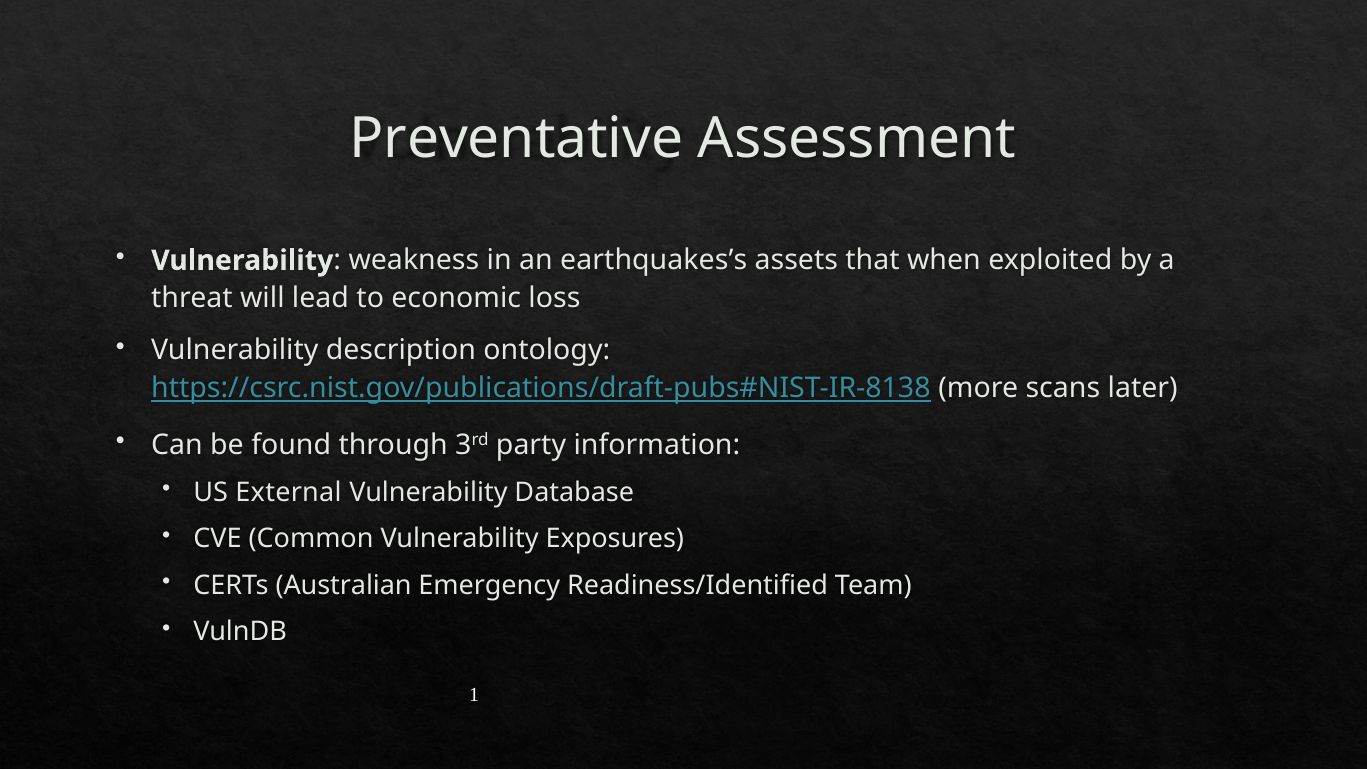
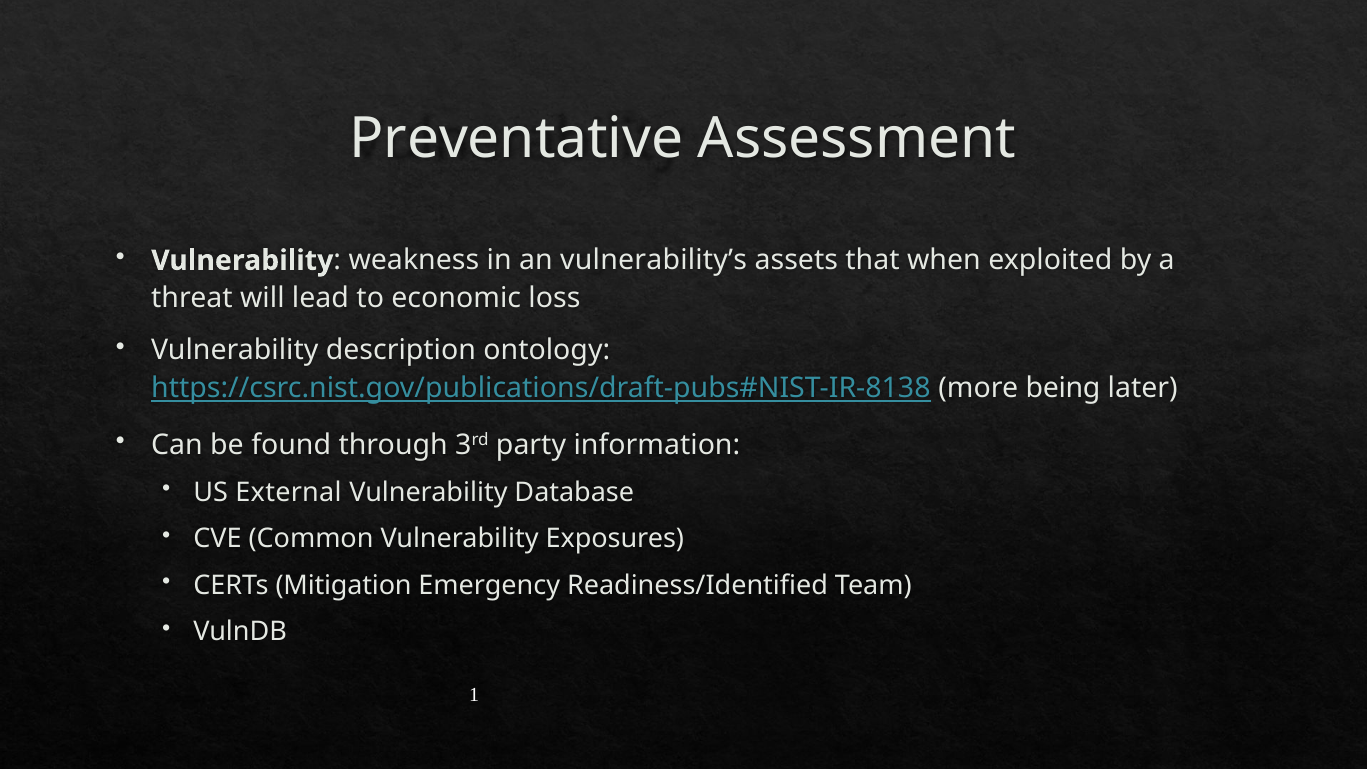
earthquakes’s: earthquakes’s -> vulnerability’s
scans: scans -> being
Australian: Australian -> Mitigation
